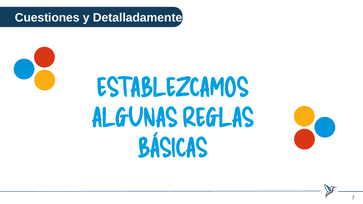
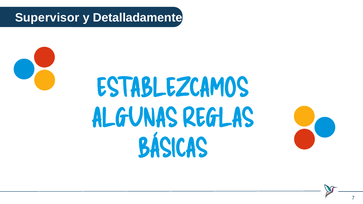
Cuestiones: Cuestiones -> Supervisor
